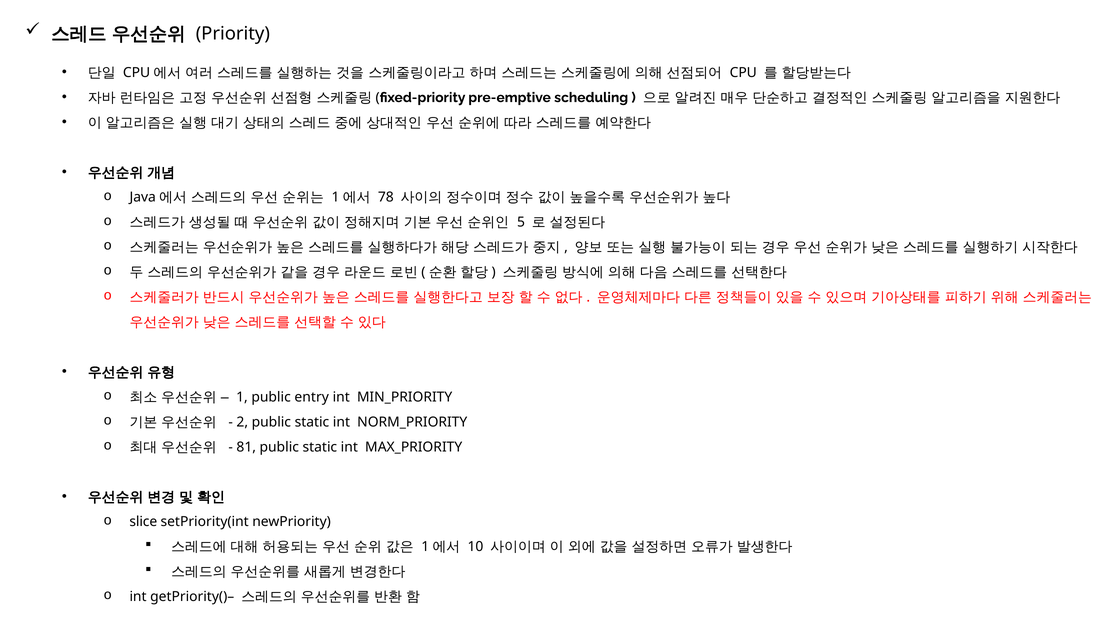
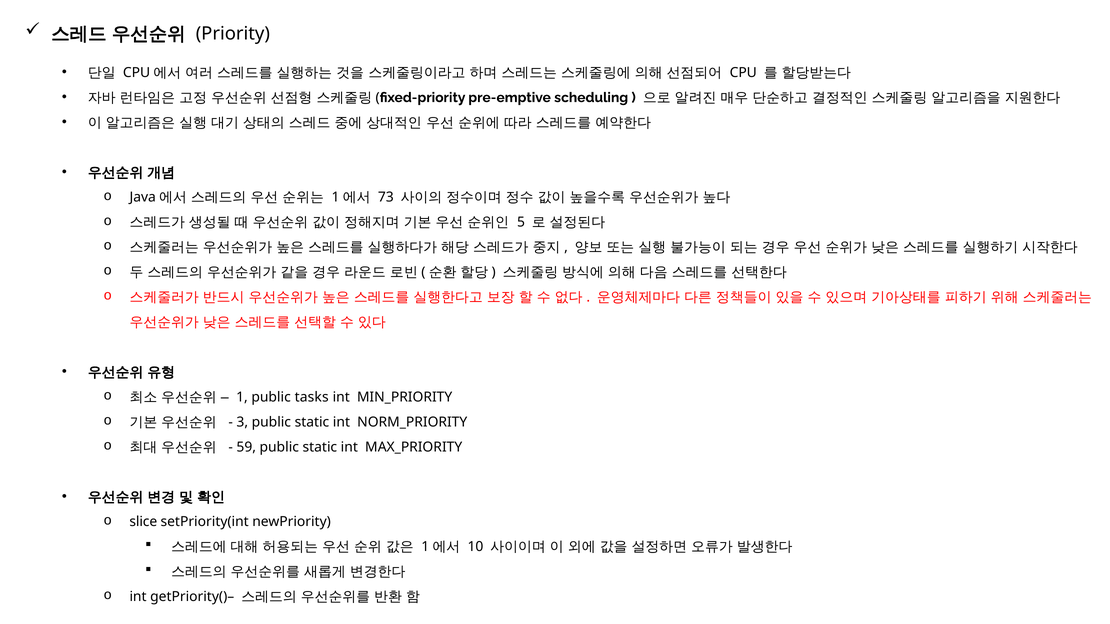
78: 78 -> 73
entry: entry -> tasks
2: 2 -> 3
81: 81 -> 59
